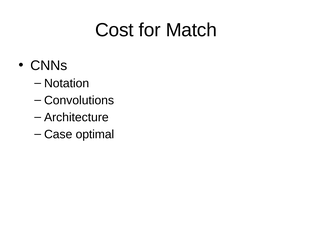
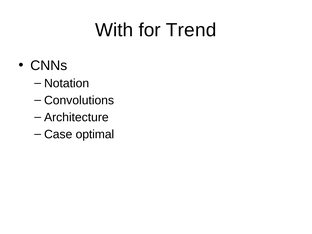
Cost: Cost -> With
Match: Match -> Trend
